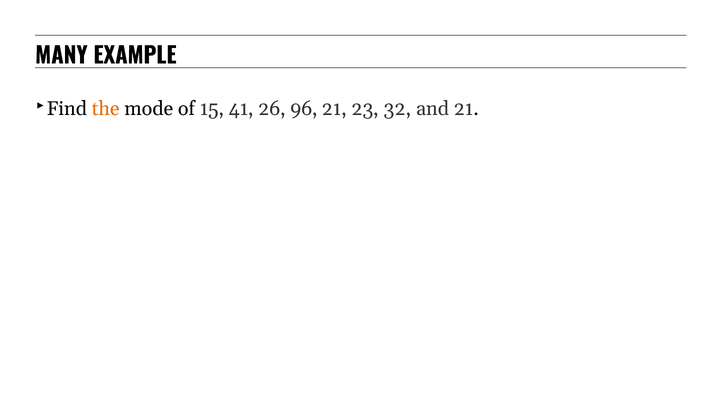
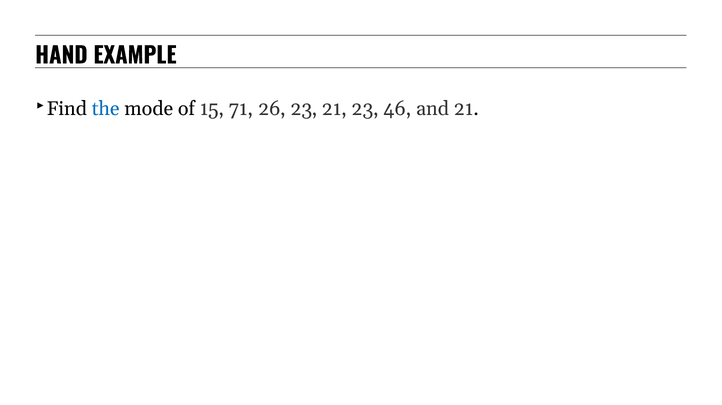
MANY: MANY -> HAND
the colour: orange -> blue
41: 41 -> 71
26 96: 96 -> 23
32: 32 -> 46
